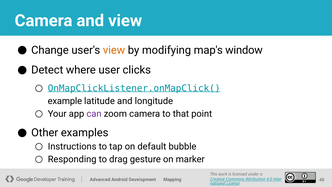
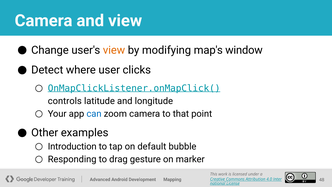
example: example -> controls
can colour: purple -> blue
Instructions: Instructions -> Introduction
